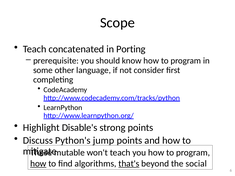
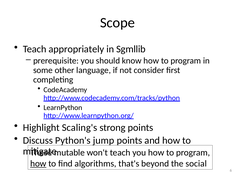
concatenated: concatenated -> appropriately
Porting: Porting -> Sgmllib
Disable's: Disable's -> Scaling's
that's underline: present -> none
